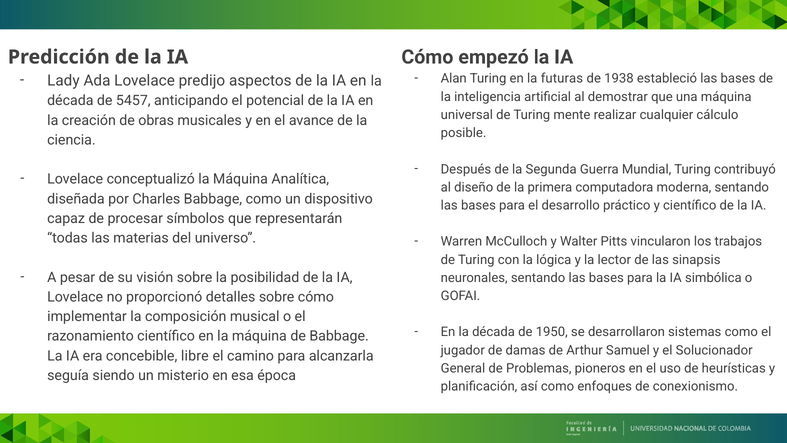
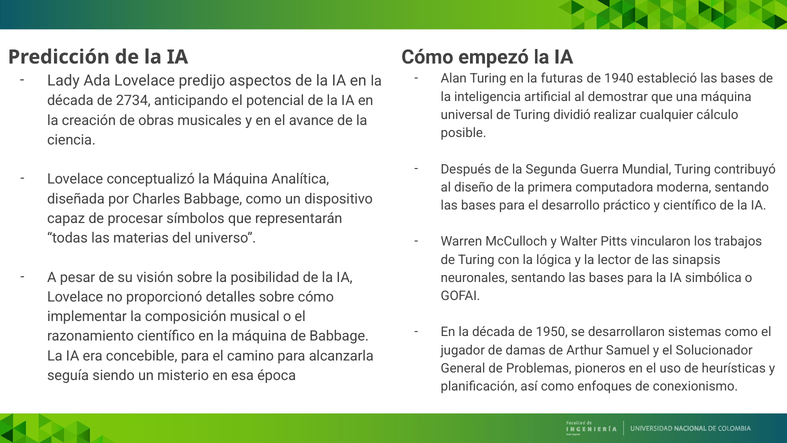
1938: 1938 -> 1940
5457: 5457 -> 2734
mente: mente -> dividió
concebible libre: libre -> para
